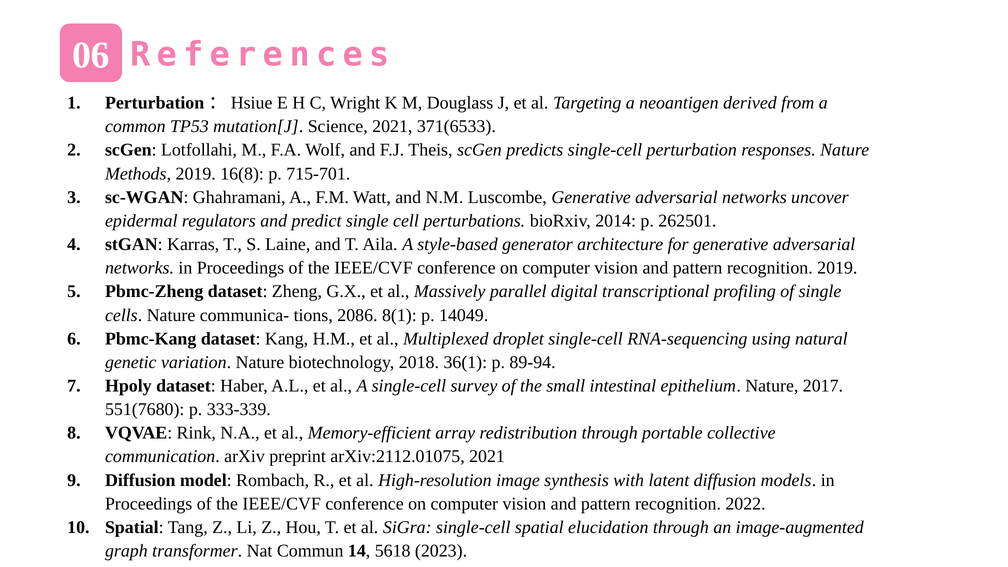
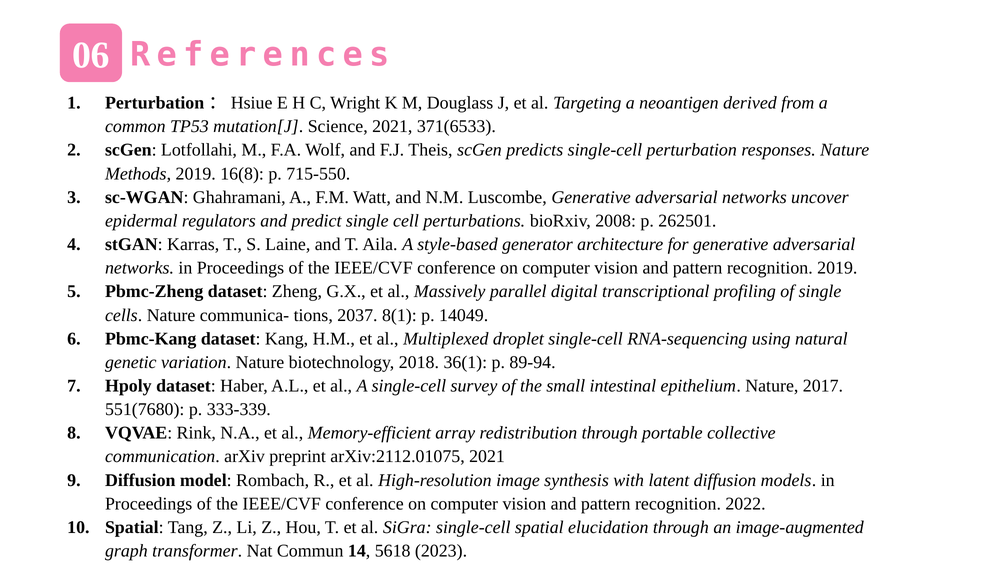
715-701: 715-701 -> 715-550
2014: 2014 -> 2008
2086: 2086 -> 2037
